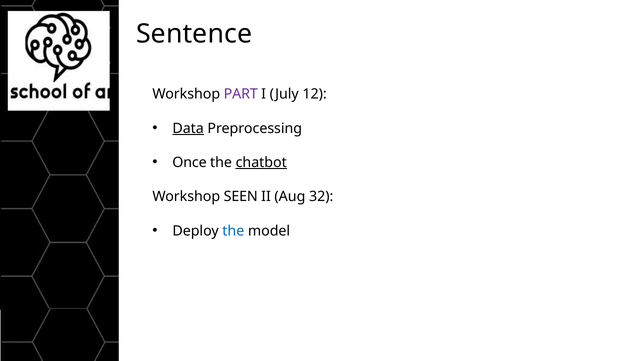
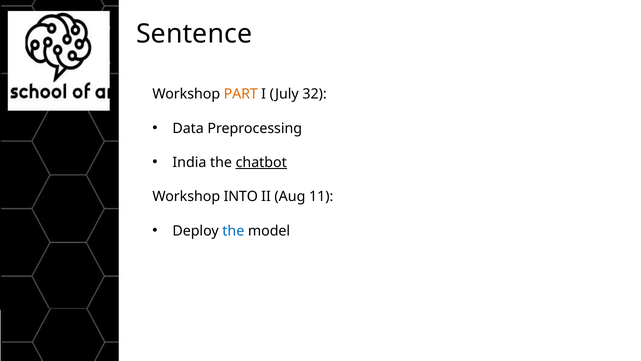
PART colour: purple -> orange
12: 12 -> 32
Data underline: present -> none
Once: Once -> India
SEEN: SEEN -> INTO
32: 32 -> 11
